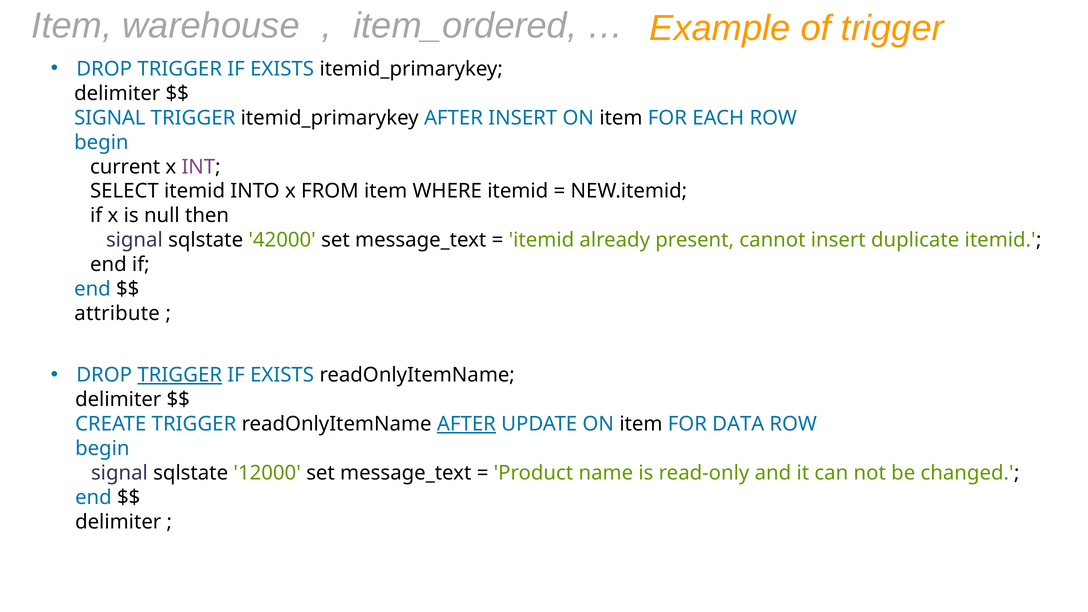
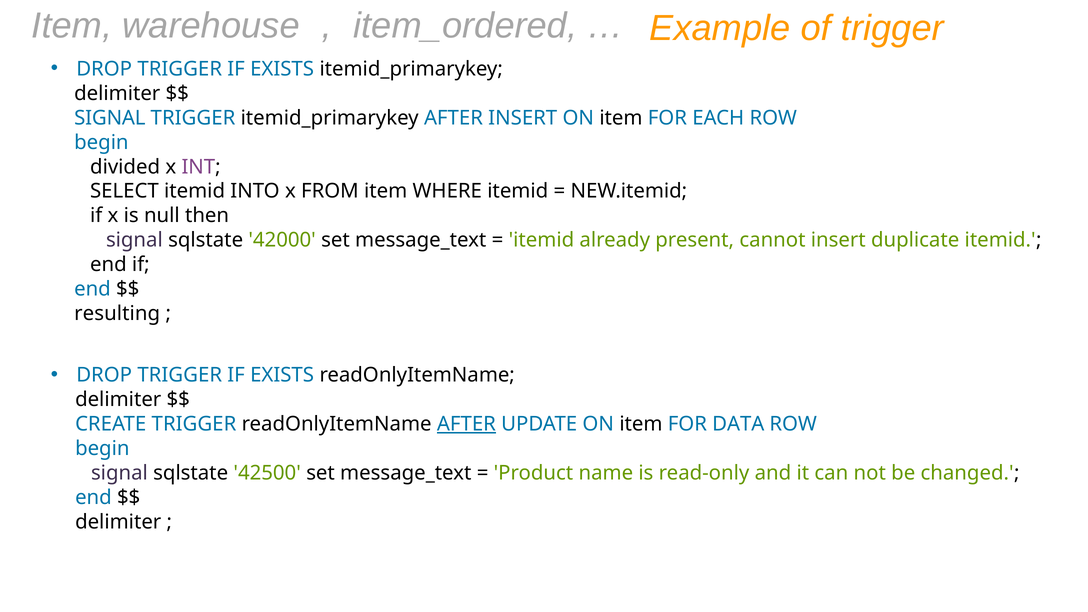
current: current -> divided
attribute: attribute -> resulting
TRIGGER at (180, 375) underline: present -> none
12000: 12000 -> 42500
